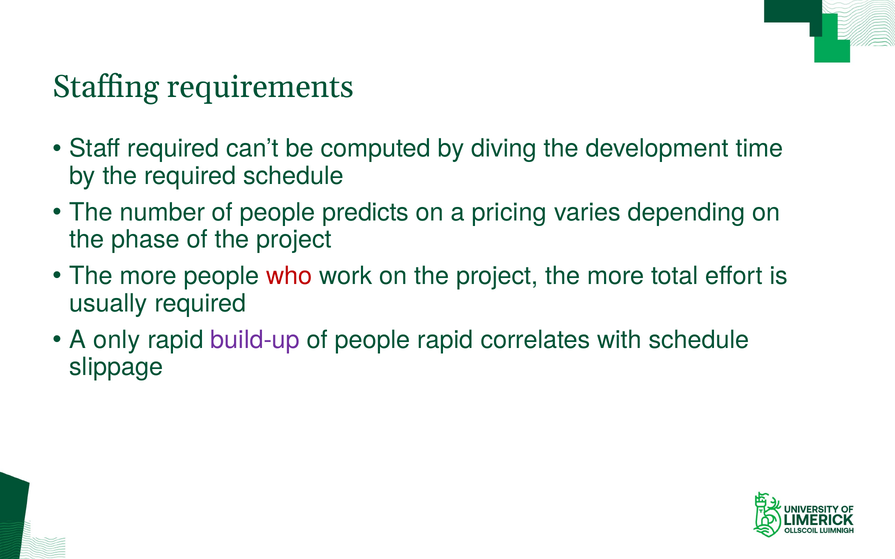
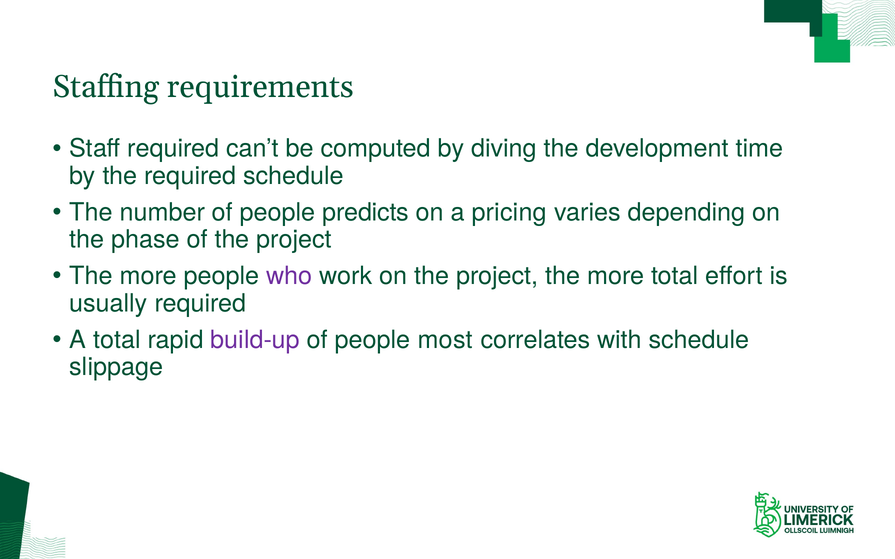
who colour: red -> purple
A only: only -> total
people rapid: rapid -> most
